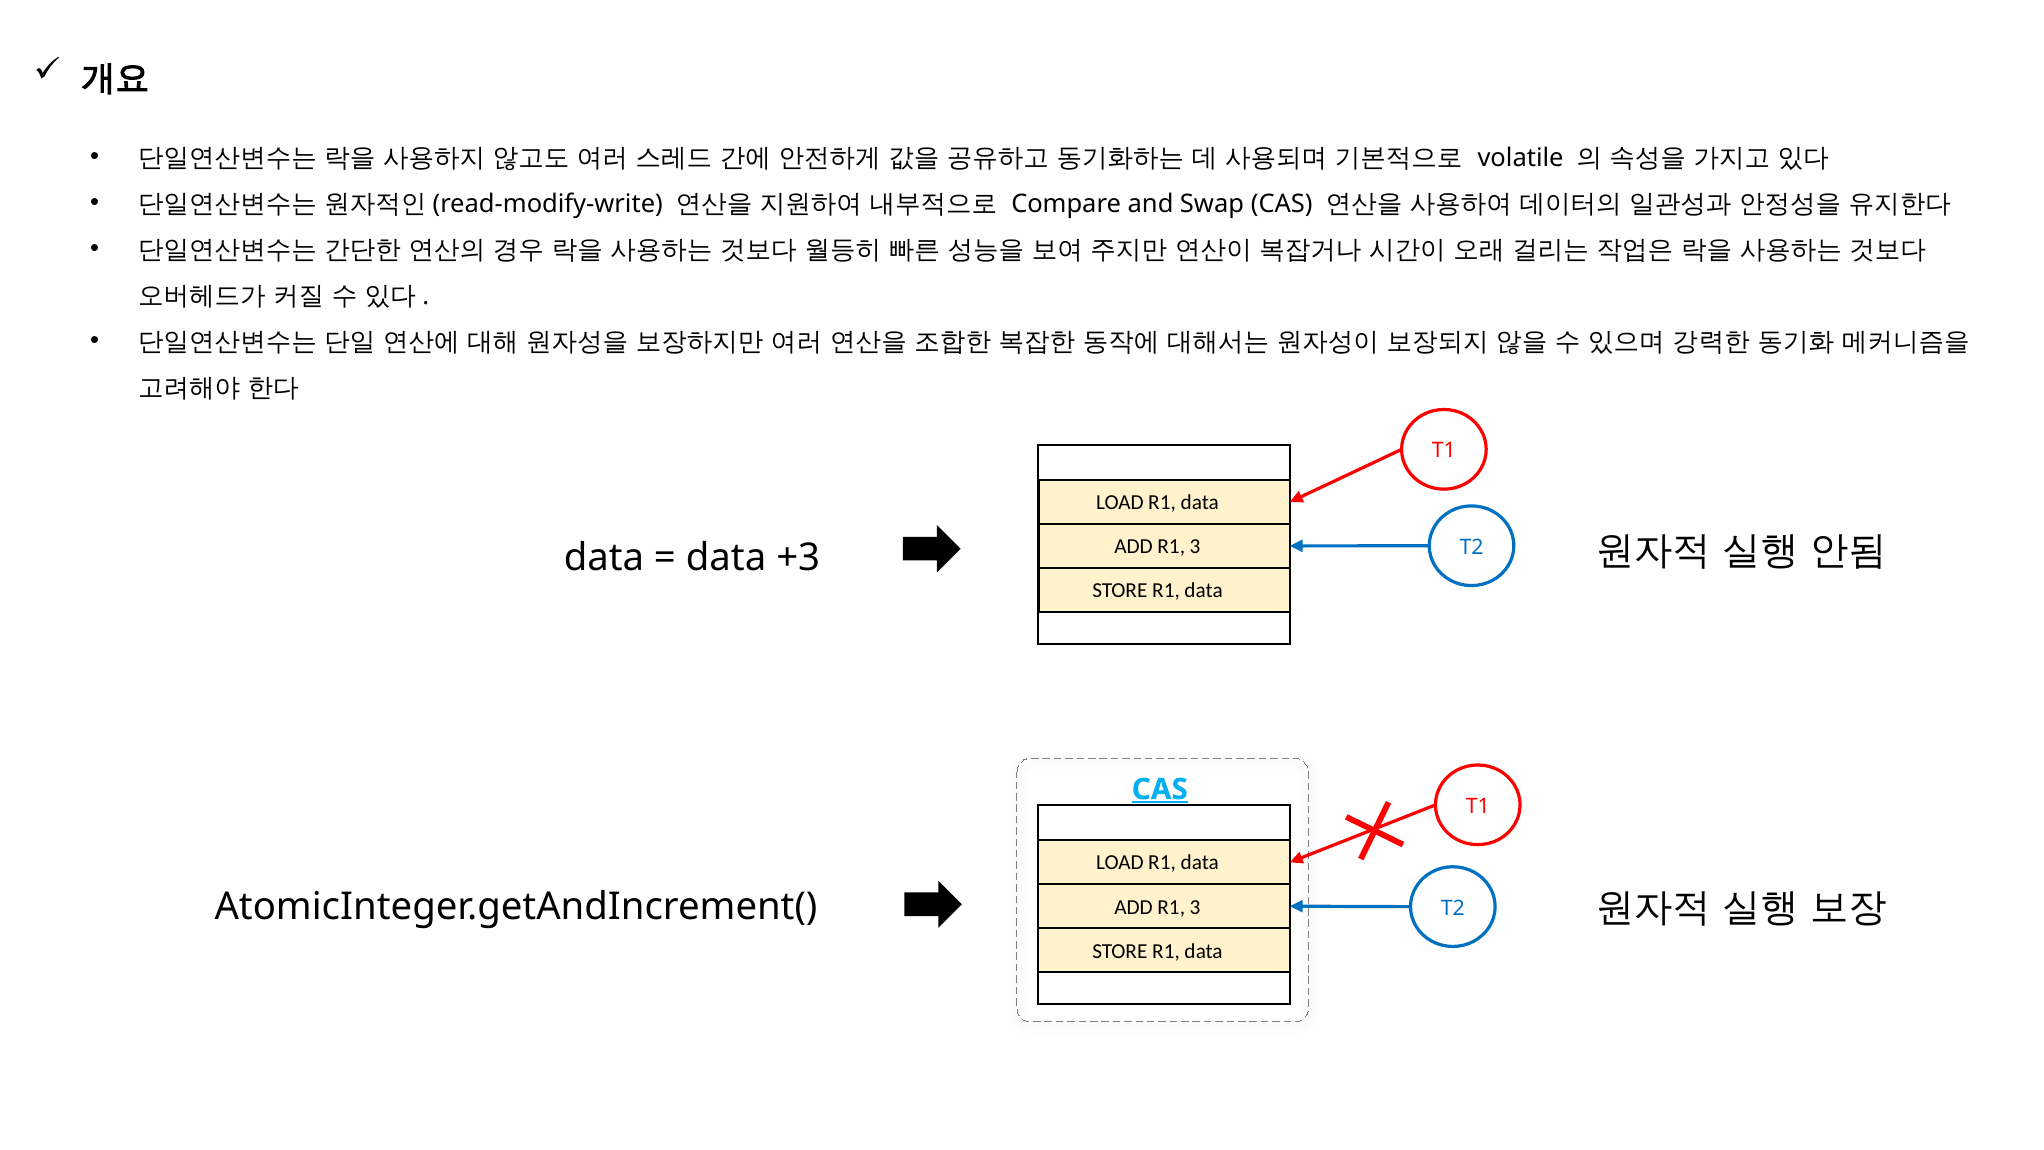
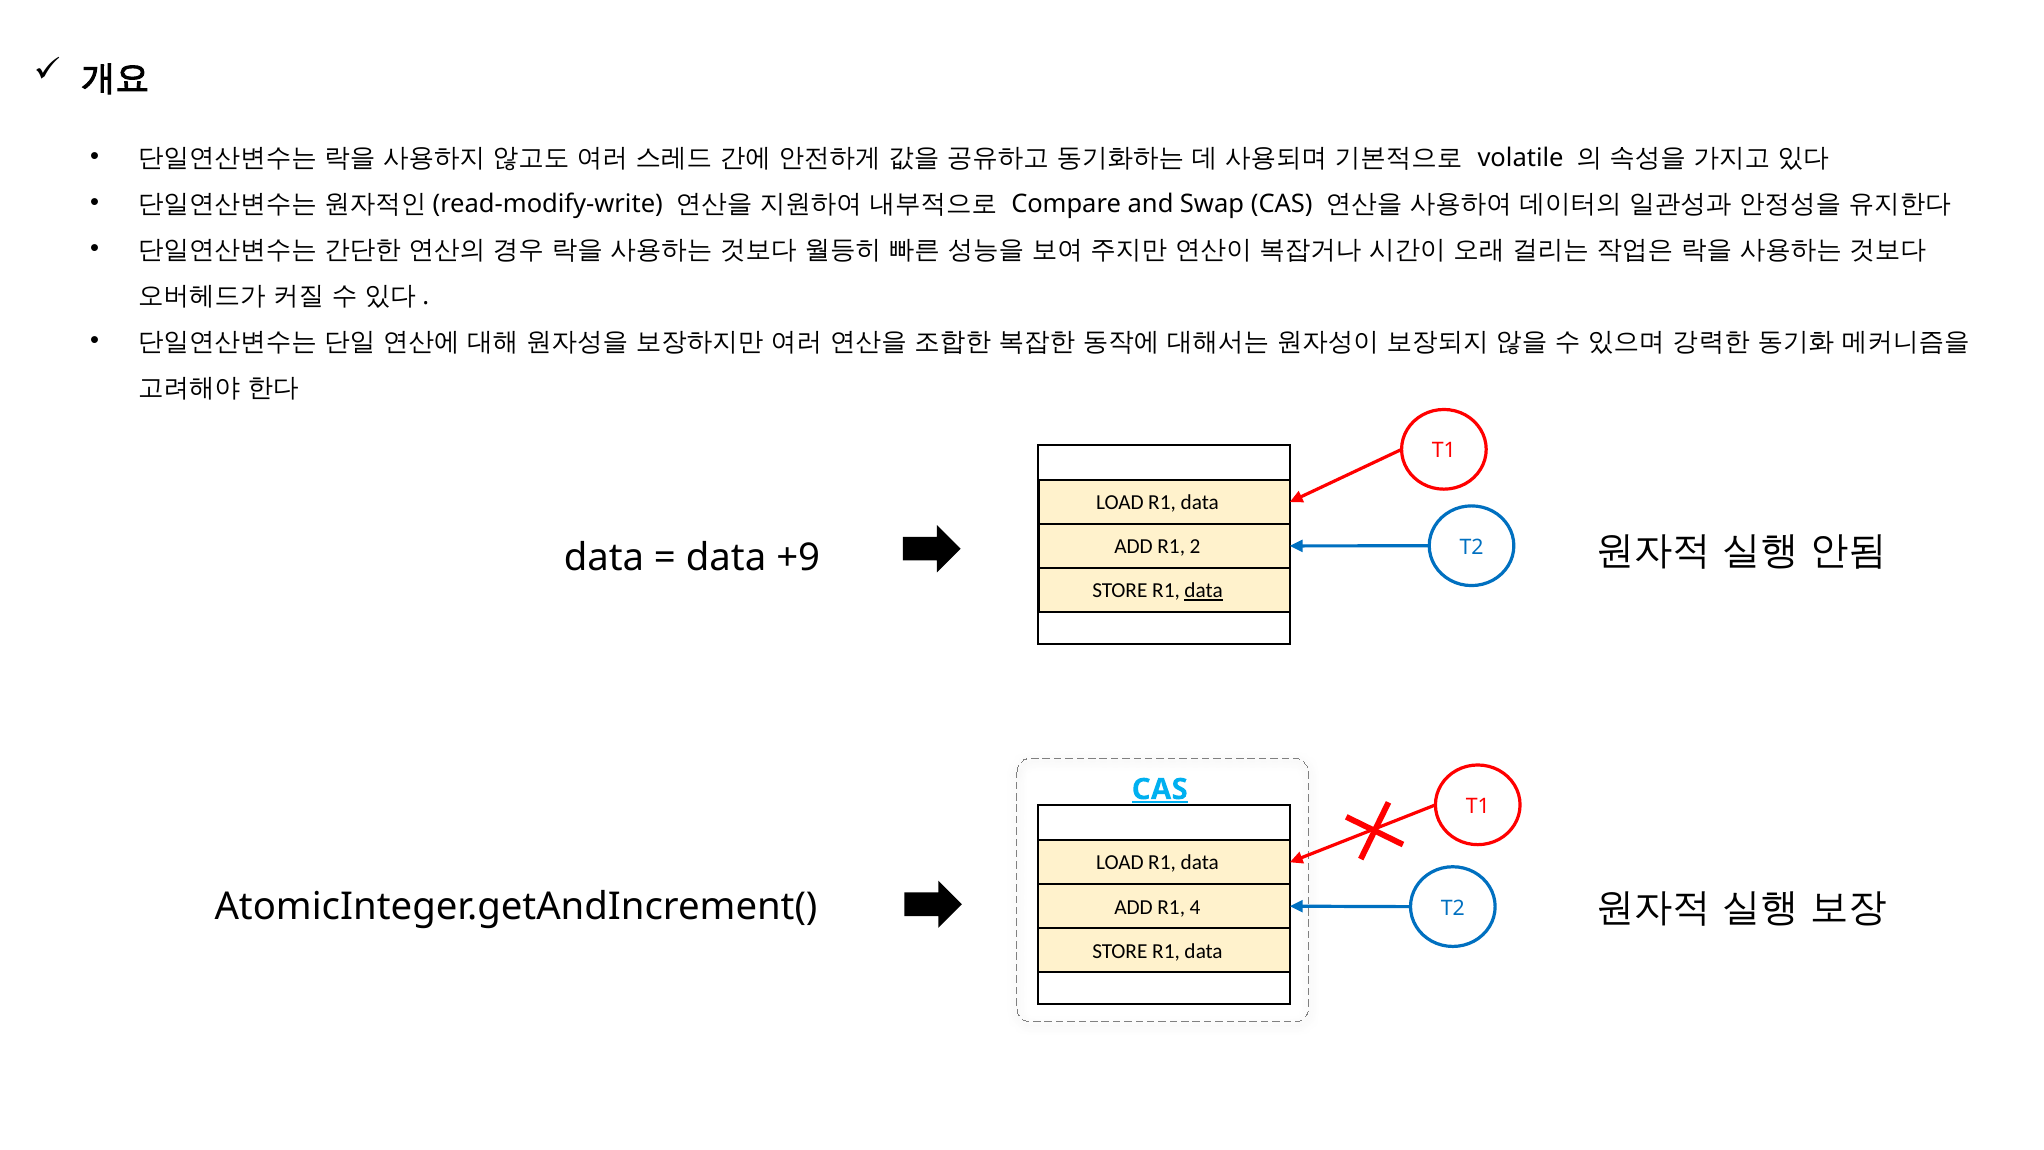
+3: +3 -> +9
3 at (1195, 547): 3 -> 2
data at (1204, 591) underline: none -> present
3 at (1195, 907): 3 -> 4
